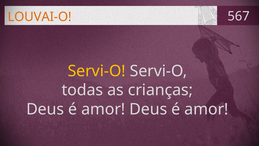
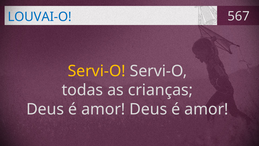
LOUVAI-O colour: orange -> blue
